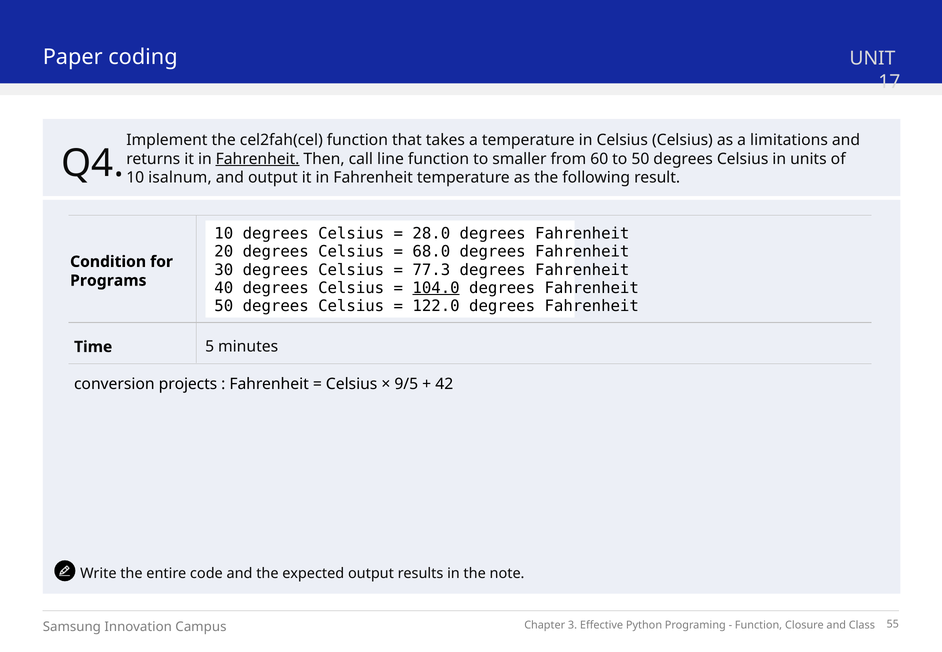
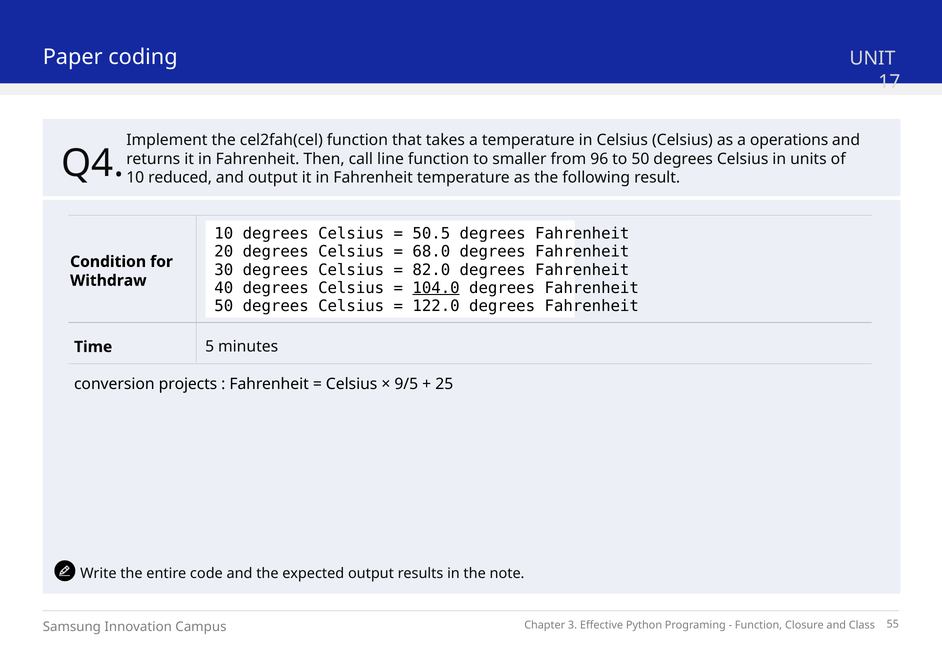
limitations: limitations -> operations
Fahrenheit at (258, 159) underline: present -> none
60: 60 -> 96
isalnum: isalnum -> reduced
28.0: 28.0 -> 50.5
77.3: 77.3 -> 82.0
Programs: Programs -> Withdraw
42: 42 -> 25
